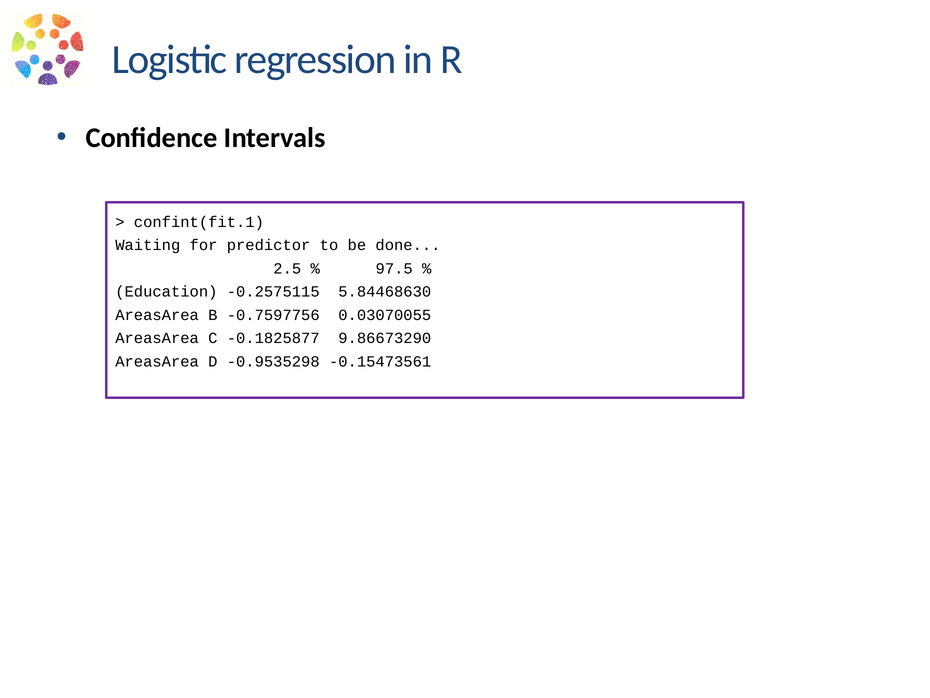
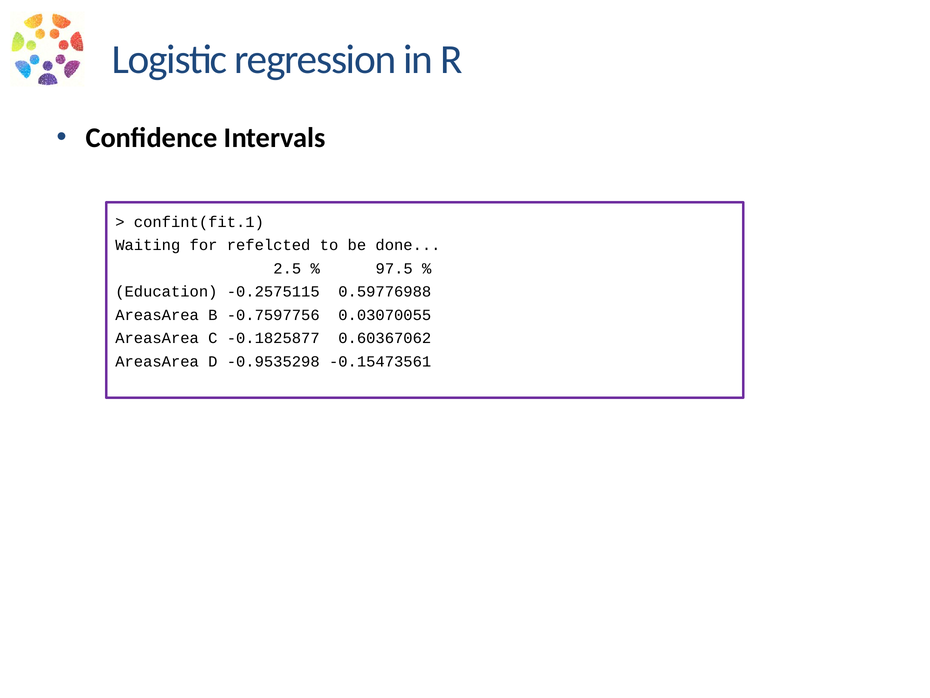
predictor: predictor -> refelcted
5.84468630: 5.84468630 -> 0.59776988
9.86673290: 9.86673290 -> 0.60367062
